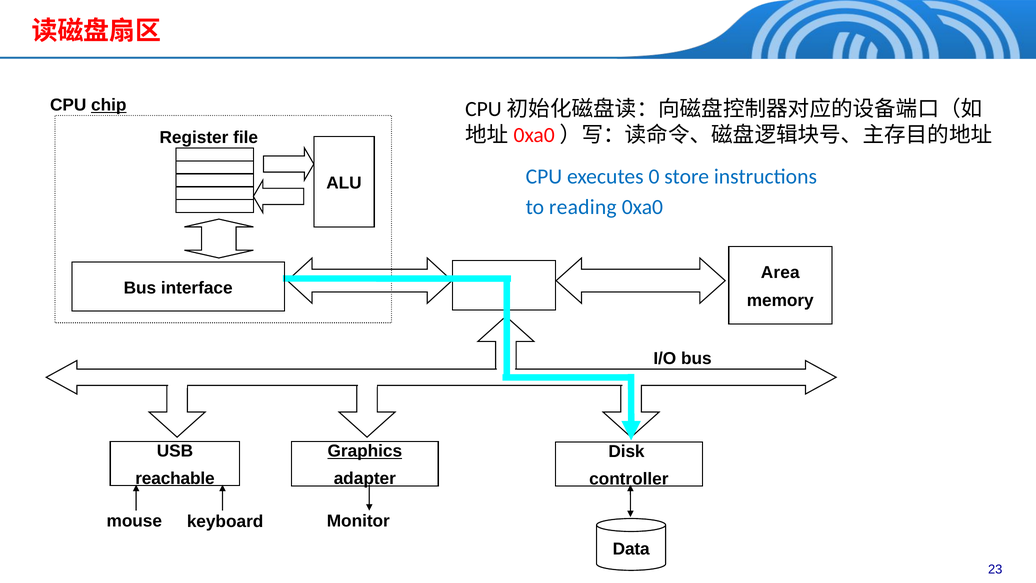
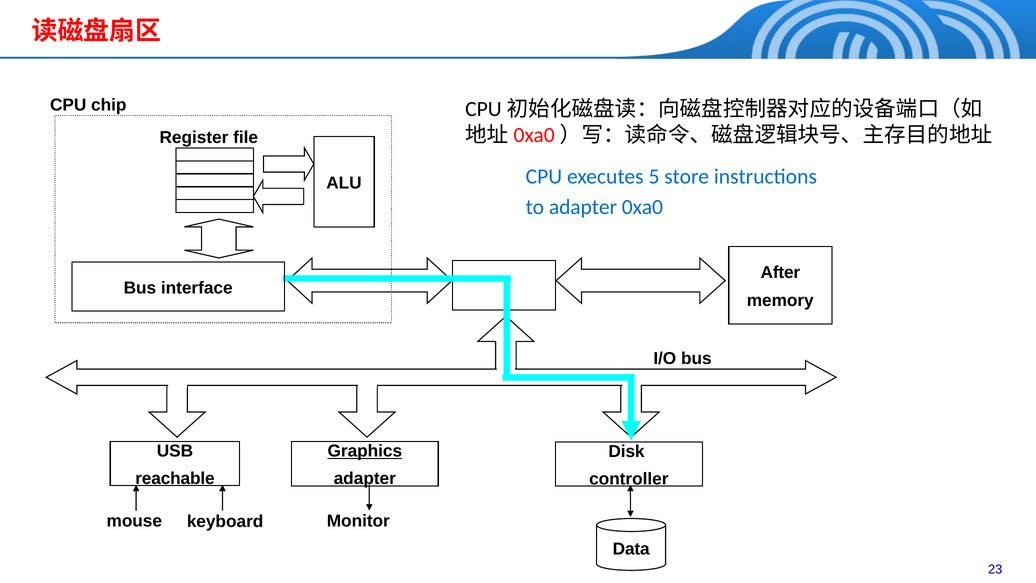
chip underline: present -> none
0: 0 -> 5
to reading: reading -> adapter
Area: Area -> After
